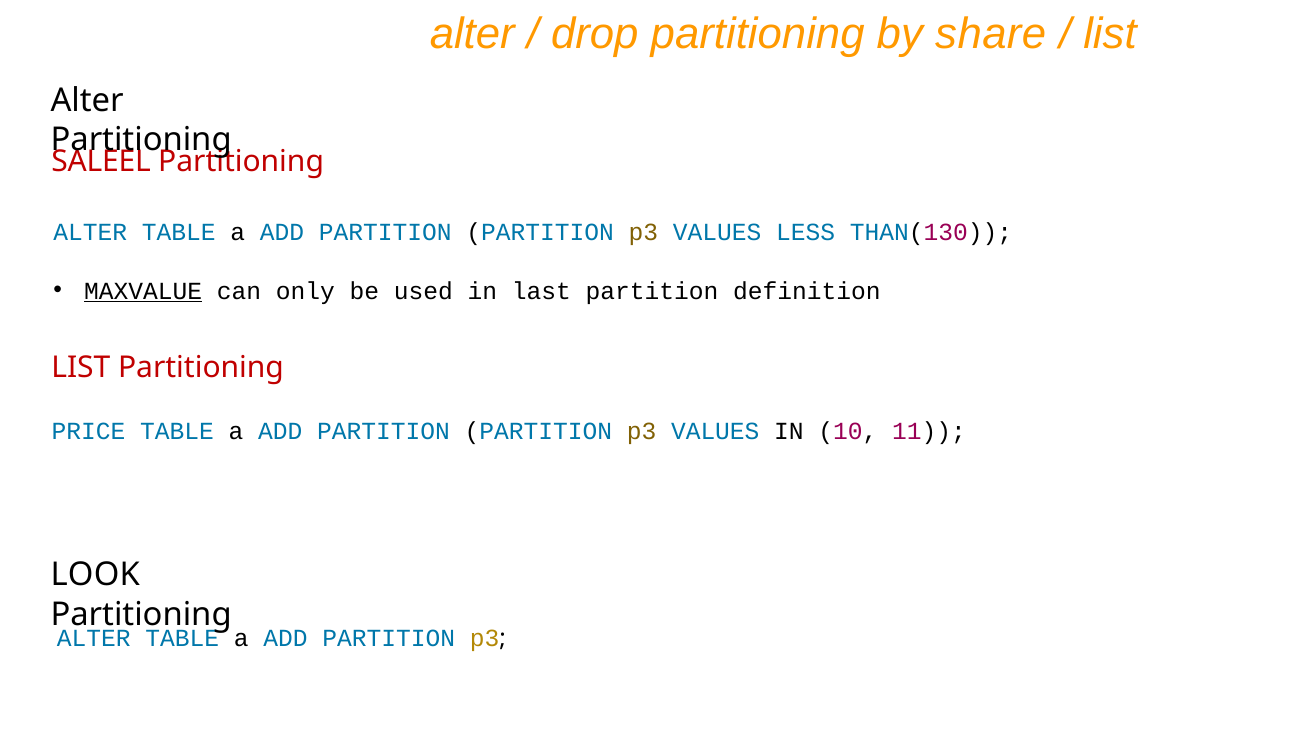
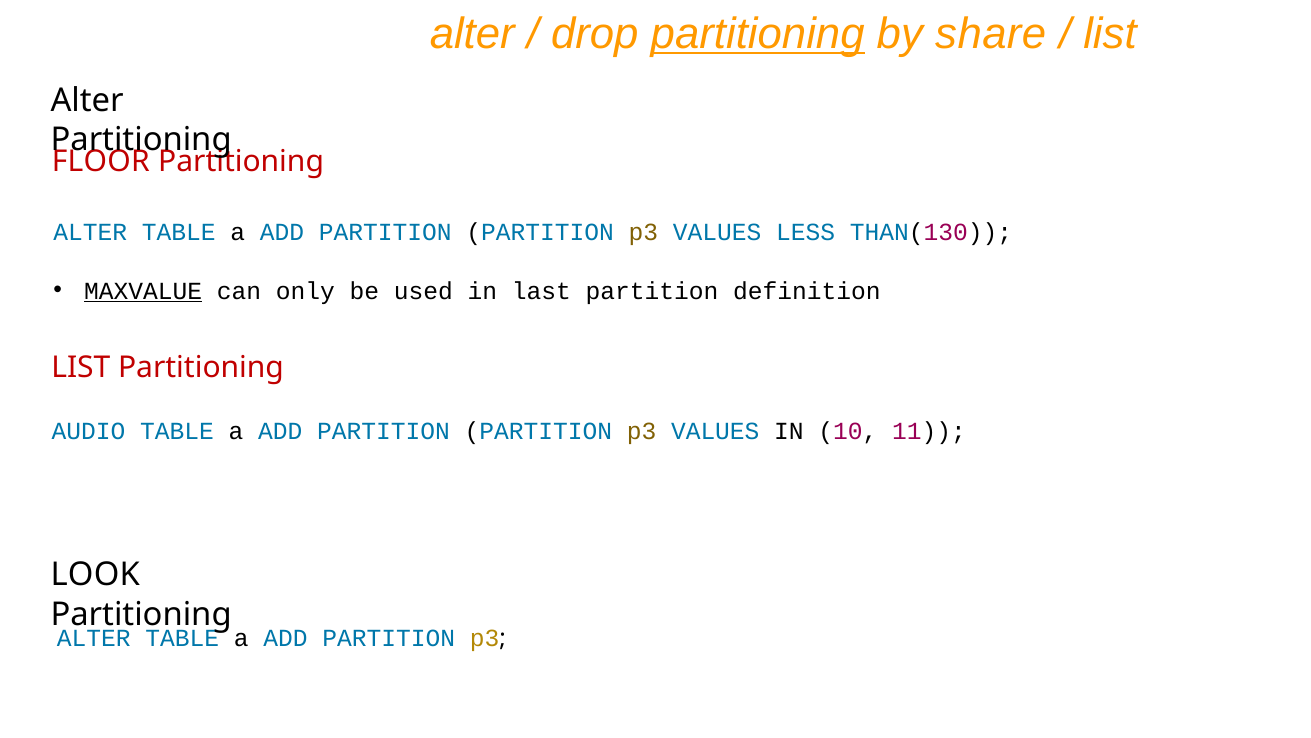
partitioning at (758, 34) underline: none -> present
SALEEL: SALEEL -> FLOOR
PRICE: PRICE -> AUDIO
